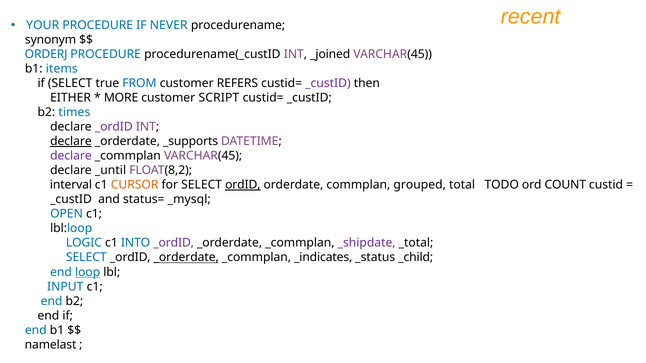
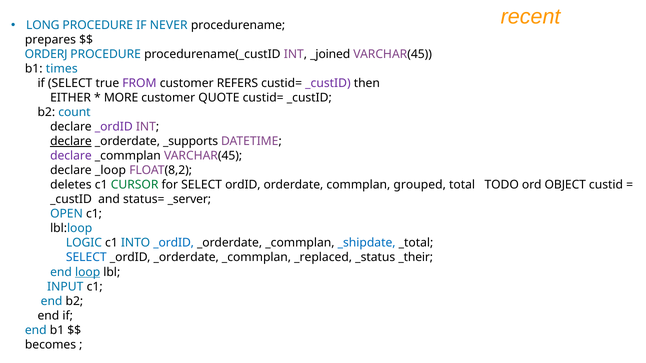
YOUR: YOUR -> LONG
synonym: synonym -> prepares
items: items -> times
FROM colour: blue -> purple
SCRIPT: SCRIPT -> QUOTE
times: times -> count
_until: _until -> _loop
interval: interval -> deletes
CURSOR colour: orange -> green
ordID underline: present -> none
COUNT: COUNT -> OBJECT
_mysql: _mysql -> _server
_ordID at (174, 243) colour: purple -> blue
_shipdate colour: purple -> blue
_orderdate at (186, 258) underline: present -> none
_indicates: _indicates -> _replaced
_child: _child -> _their
namelast: namelast -> becomes
